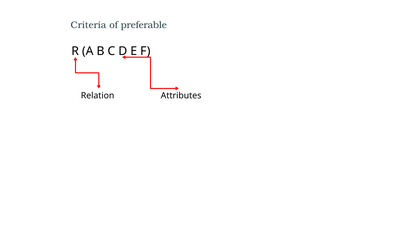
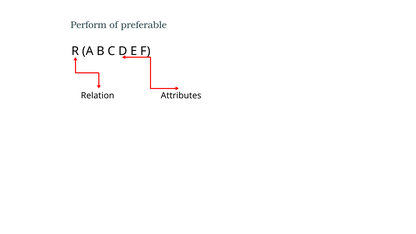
Criteria: Criteria -> Perform
